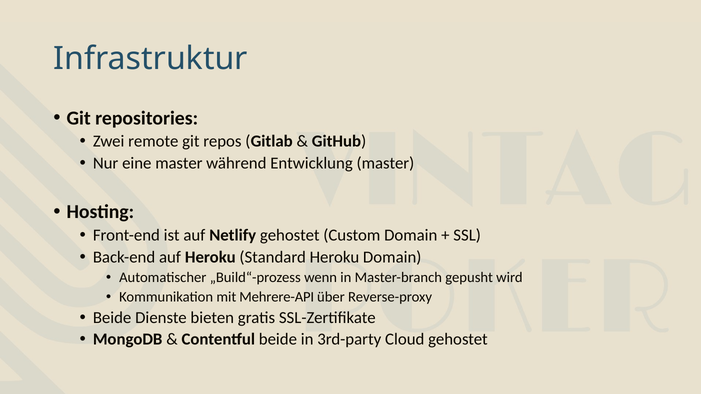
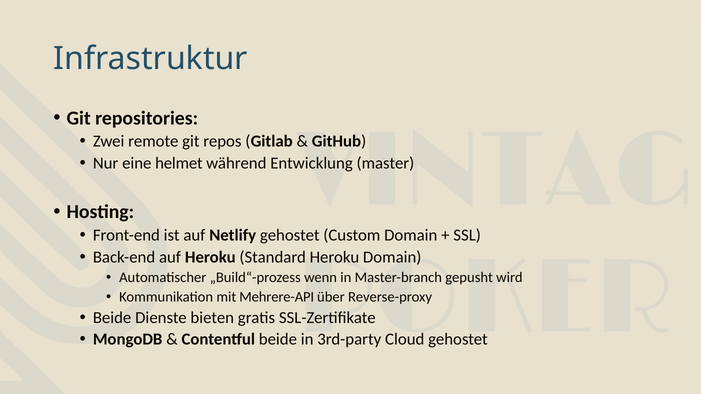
eine master: master -> helmet
